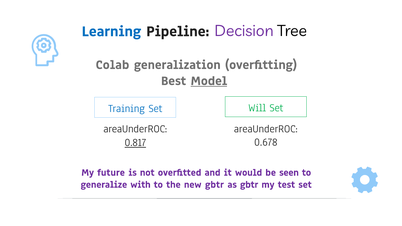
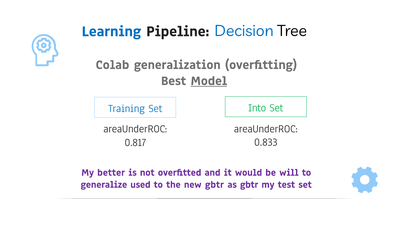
Decision colour: purple -> blue
Will: Will -> Into
0.678: 0.678 -> 0.833
0.817 underline: present -> none
future: future -> better
seen: seen -> will
with: with -> used
